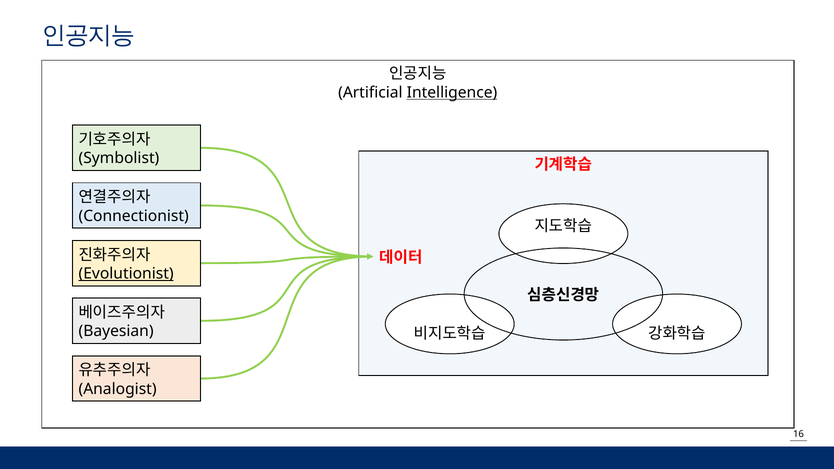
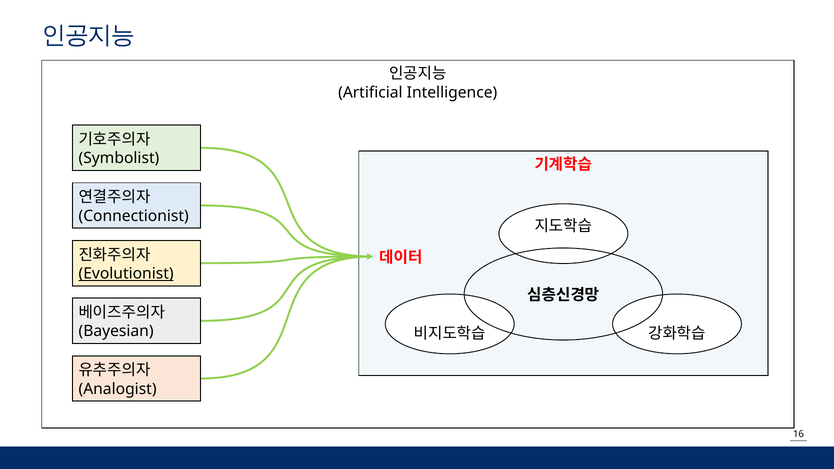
Intelligence underline: present -> none
